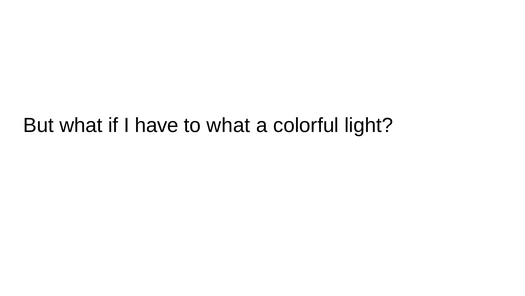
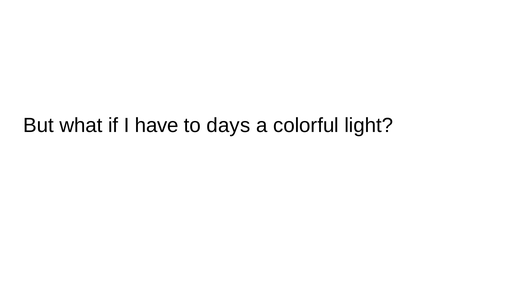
to what: what -> days
